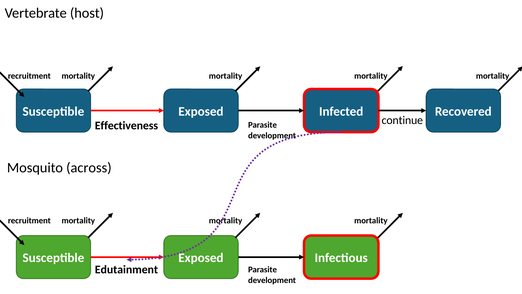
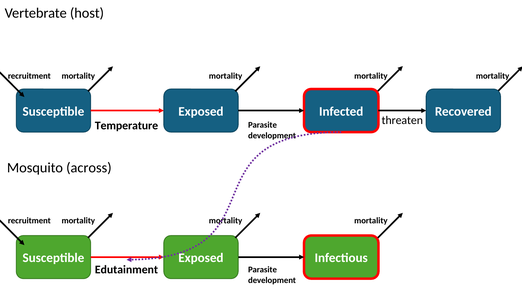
continue: continue -> threaten
Effectiveness: Effectiveness -> Temperature
